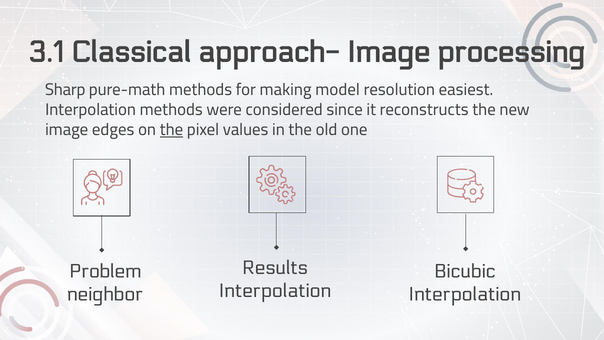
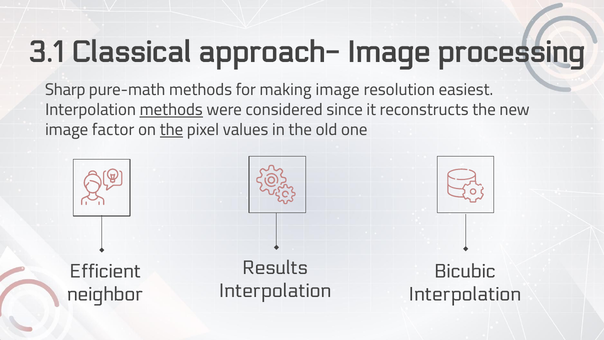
making model: model -> image
methods at (171, 110) underline: none -> present
edges: edges -> factor
Problem: Problem -> Efficient
